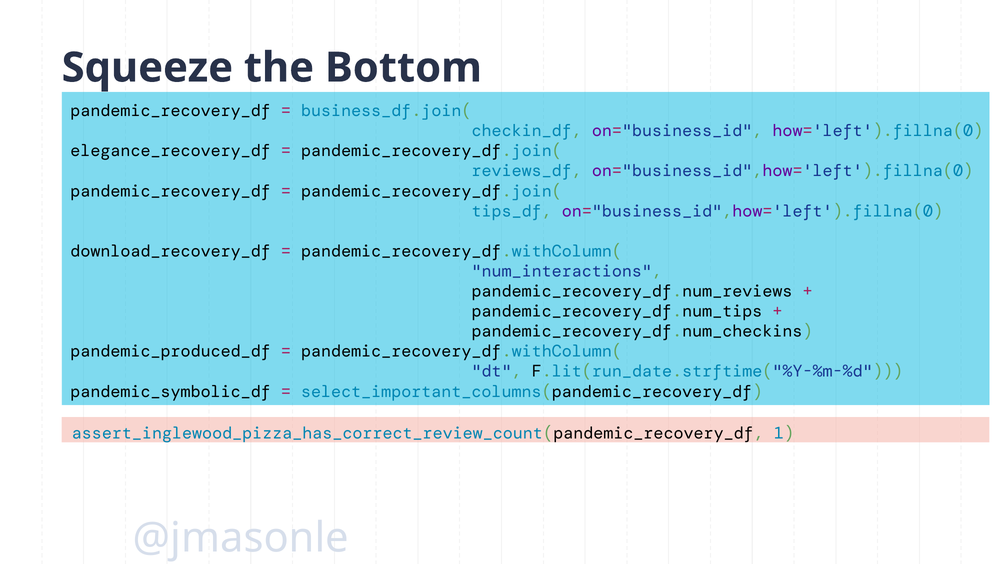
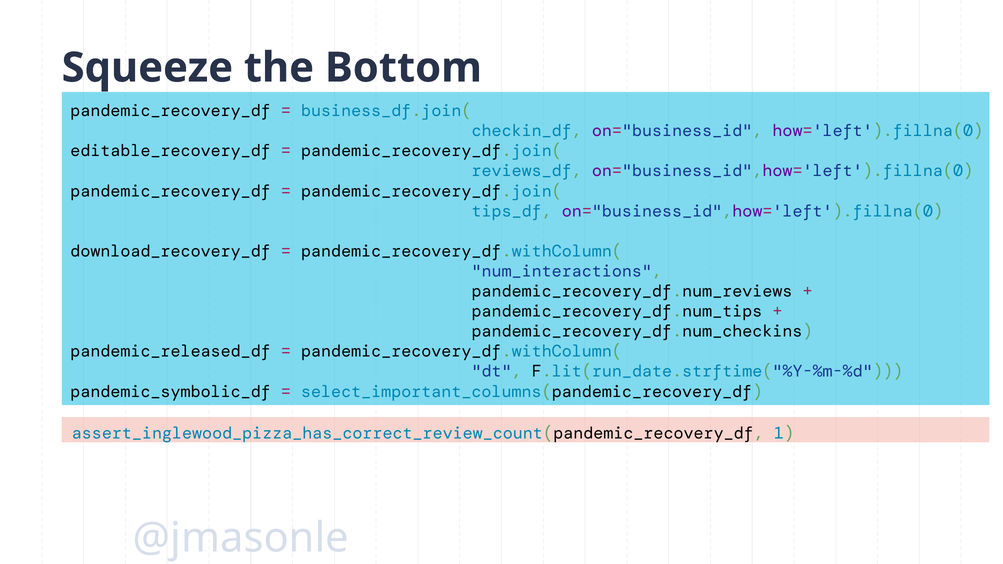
elegance_recovery_df: elegance_recovery_df -> editable_recovery_df
pandemic_produced_df: pandemic_produced_df -> pandemic_released_df
